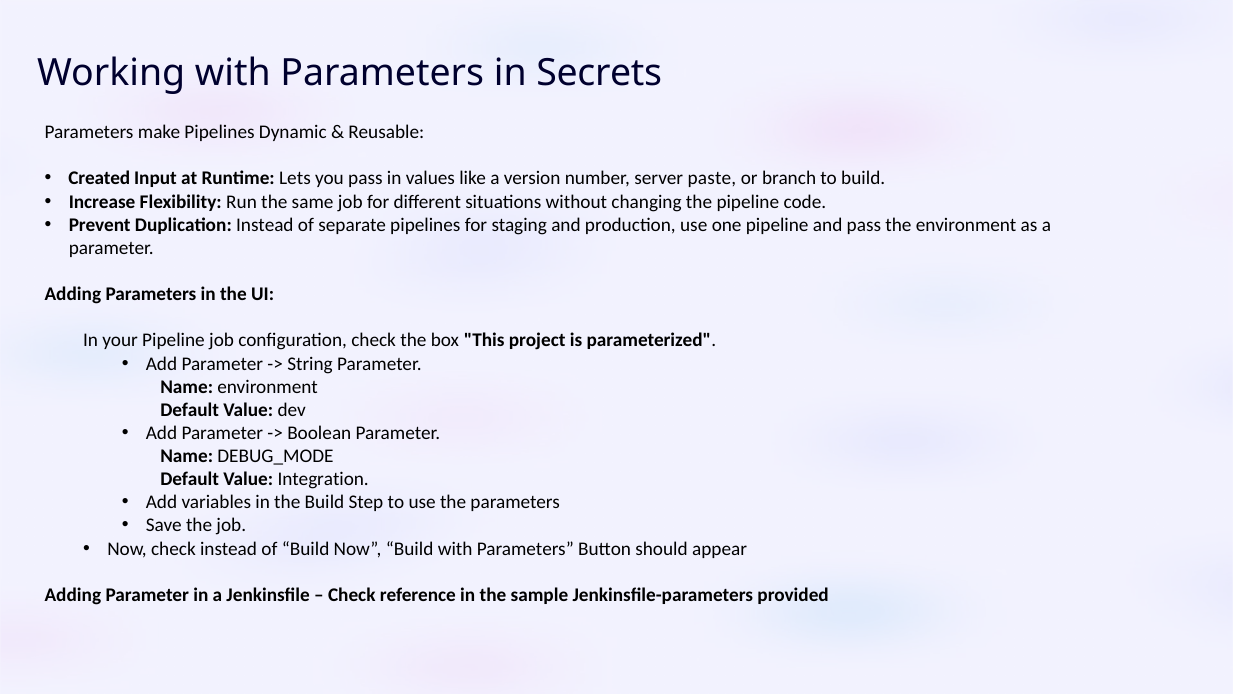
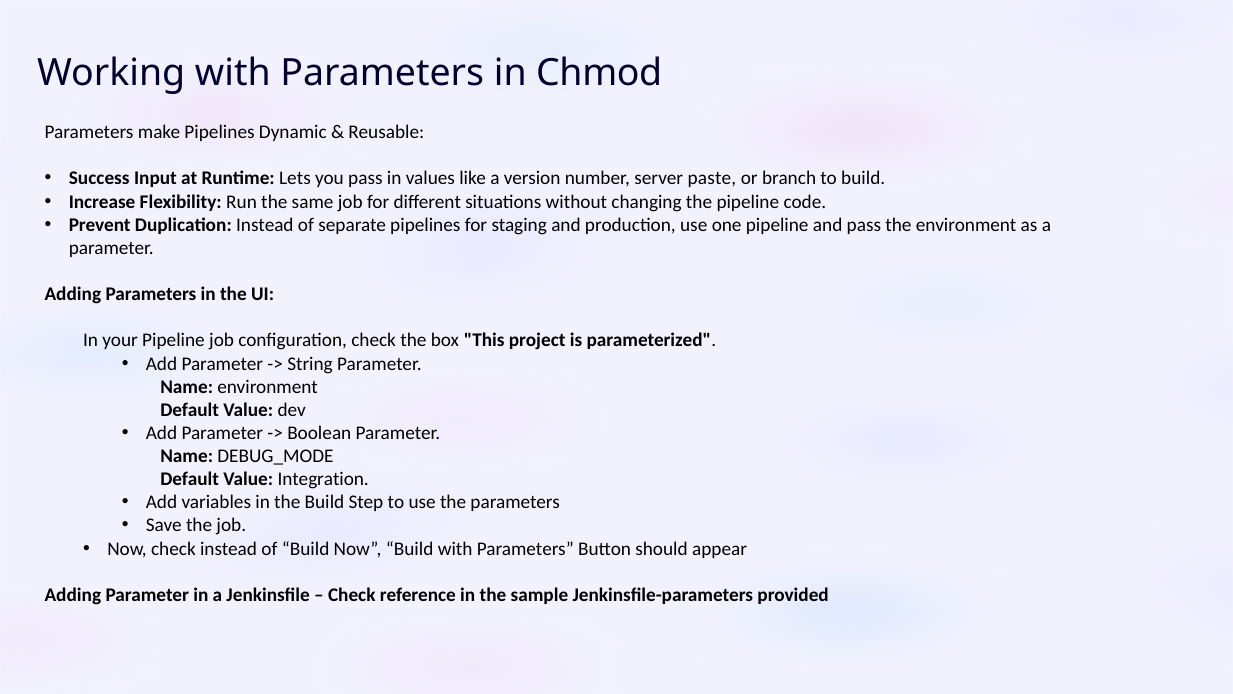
Secrets: Secrets -> Chmod
Created: Created -> Success
